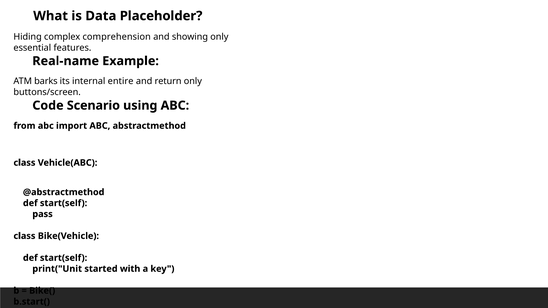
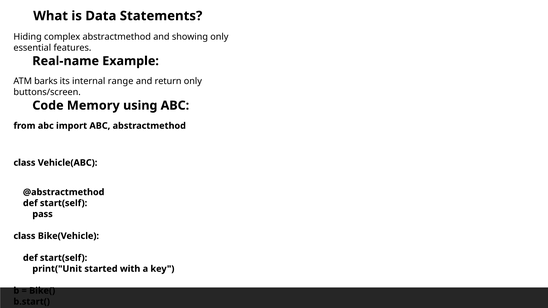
Placeholder: Placeholder -> Statements
complex comprehension: comprehension -> abstractmethod
entire: entire -> range
Scenario: Scenario -> Memory
